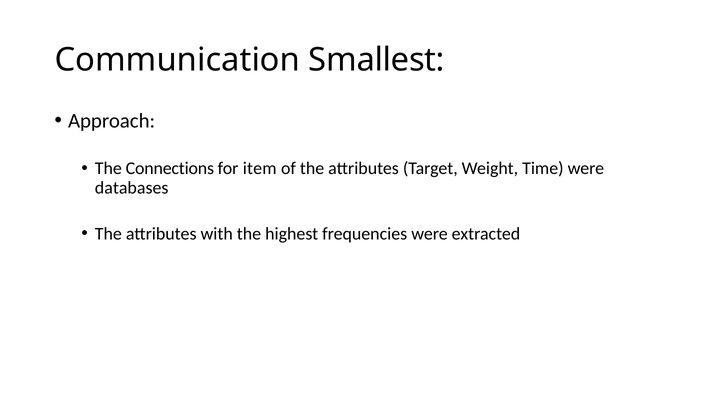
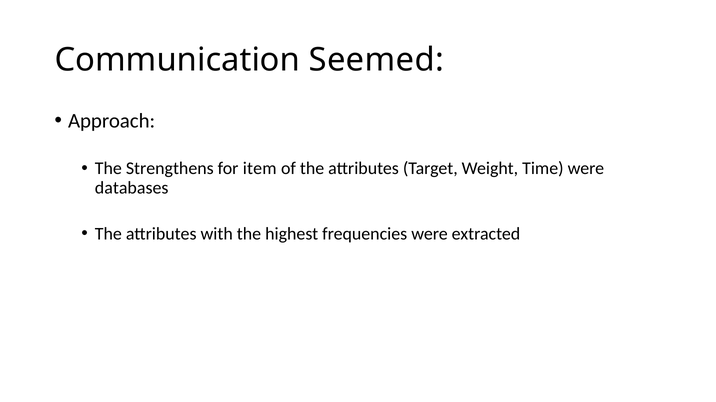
Smallest: Smallest -> Seemed
Connections: Connections -> Strengthens
